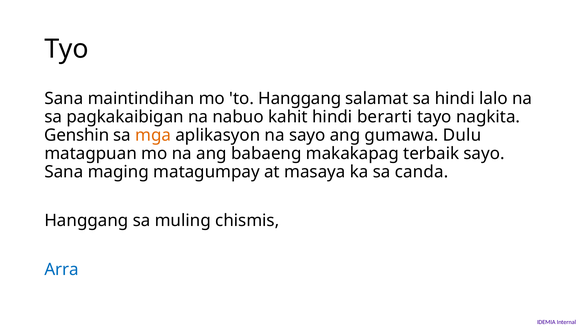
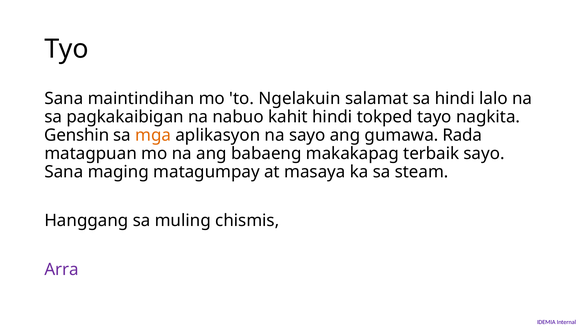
to Hanggang: Hanggang -> Ngelakuin
berarti: berarti -> tokped
Dulu: Dulu -> Rada
canda: canda -> steam
Arra colour: blue -> purple
